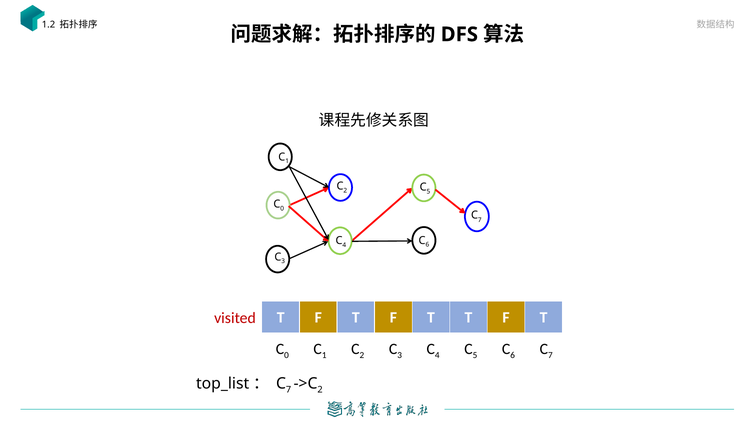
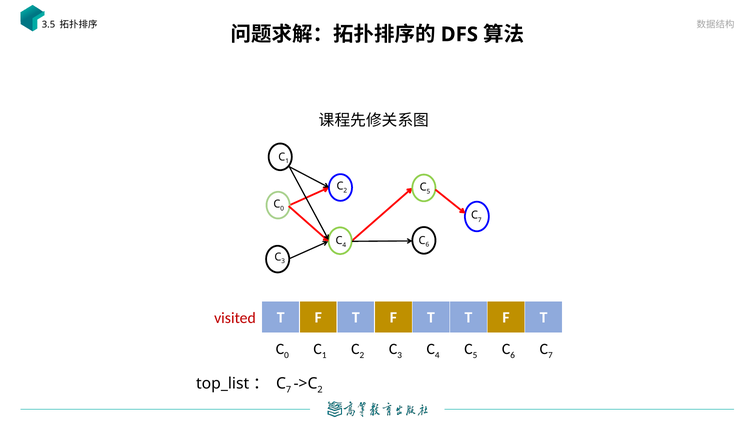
1.2: 1.2 -> 3.5
